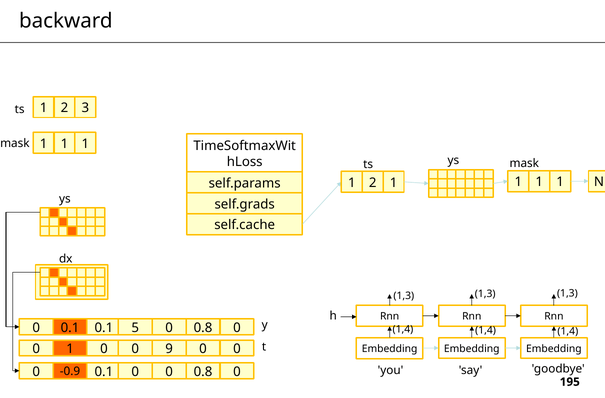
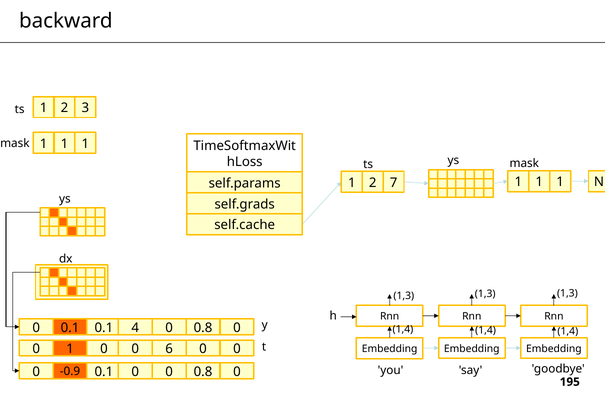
2 1: 1 -> 7
5: 5 -> 4
9: 9 -> 6
